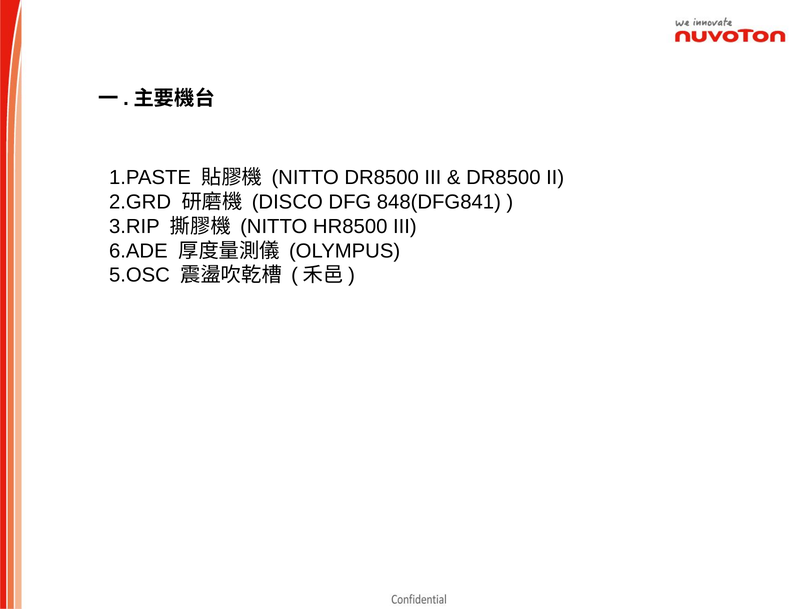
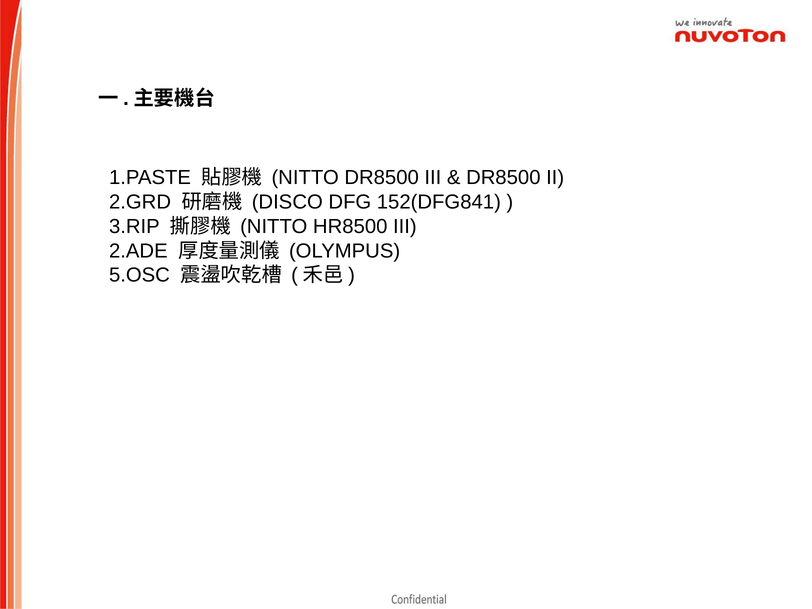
848(DFG841: 848(DFG841 -> 152(DFG841
6.ADE: 6.ADE -> 2.ADE
